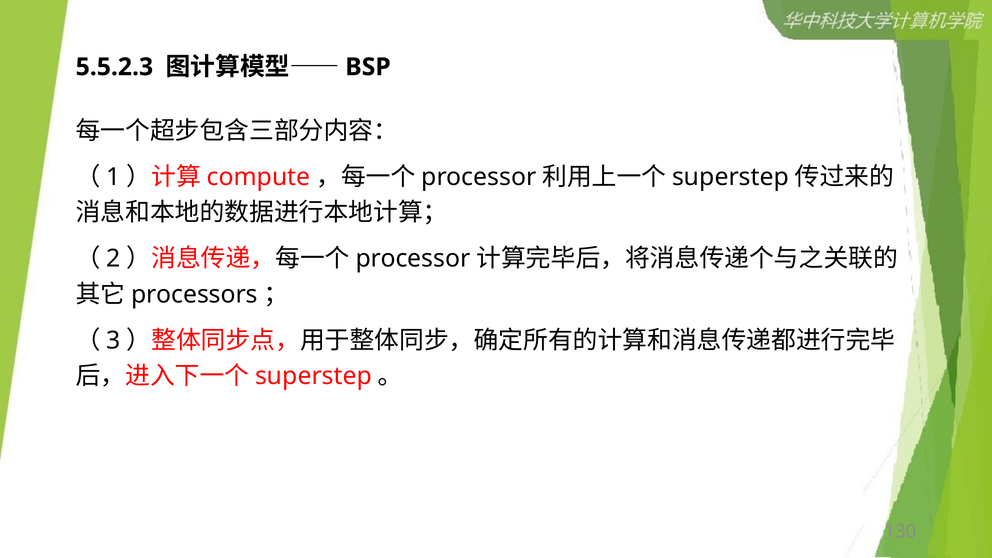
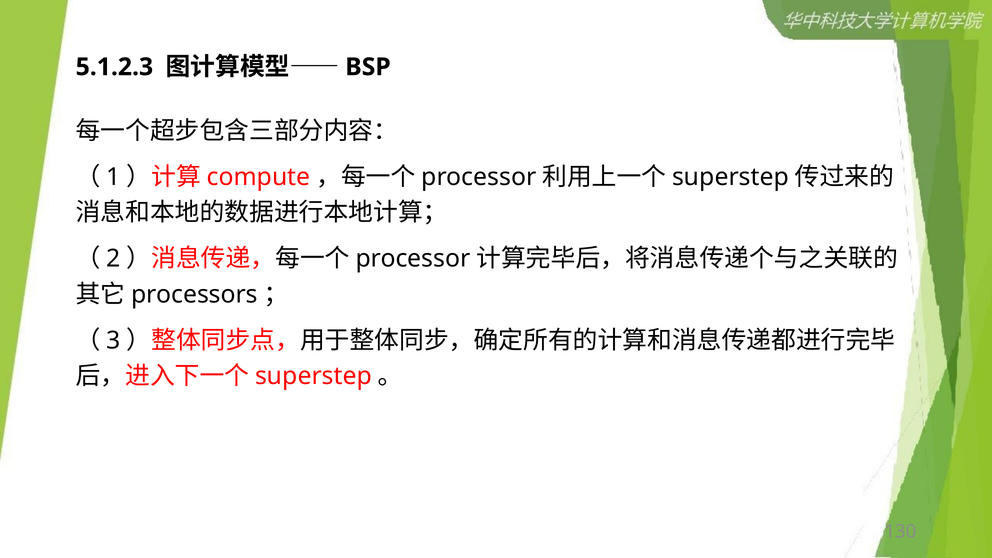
5.5.2.3: 5.5.2.3 -> 5.1.2.3
